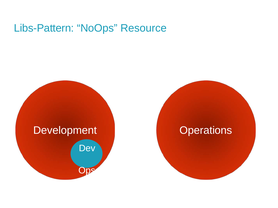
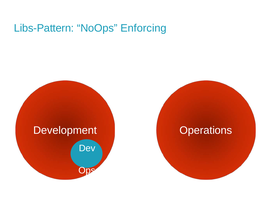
Resource: Resource -> Enforcing
